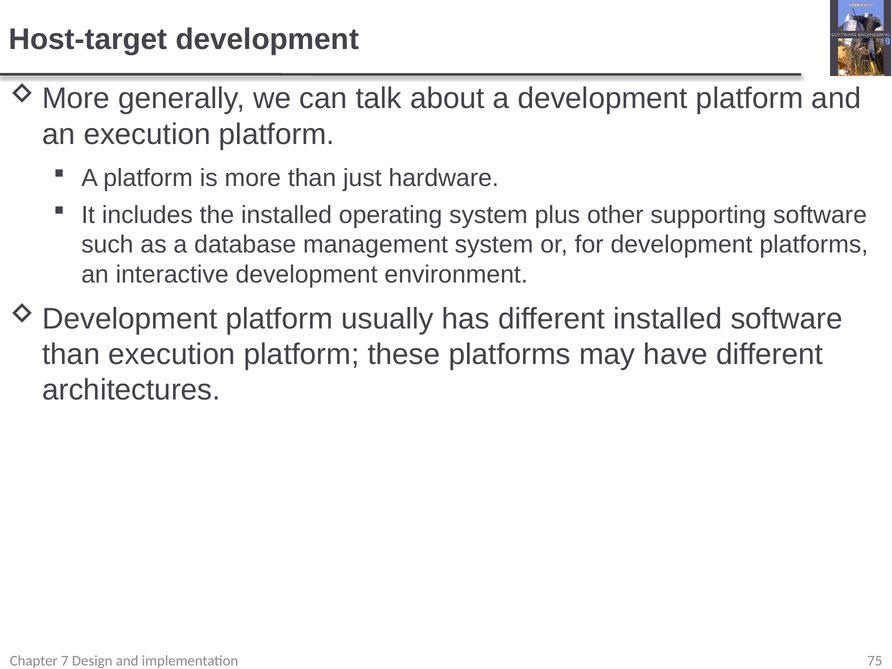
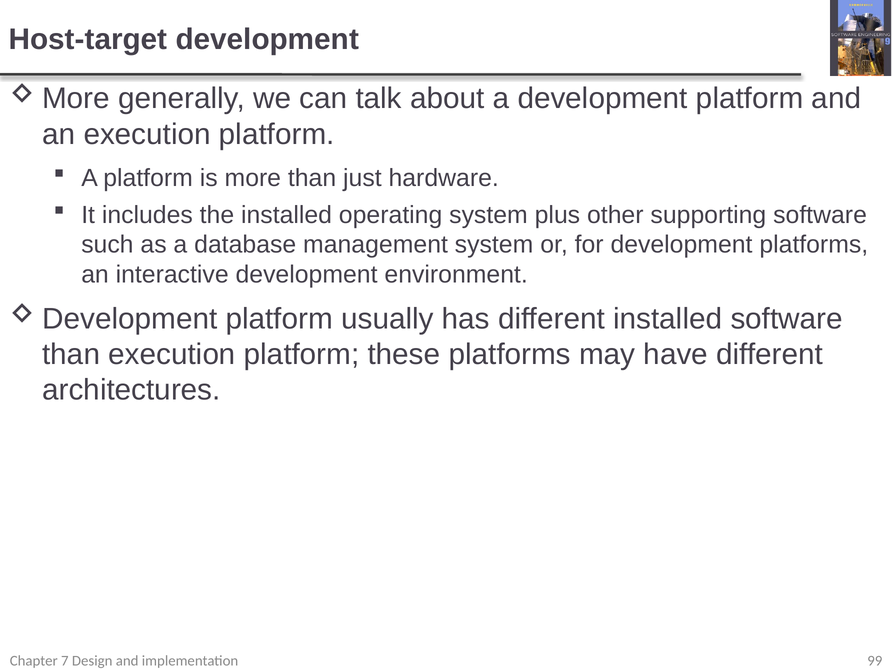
75: 75 -> 99
